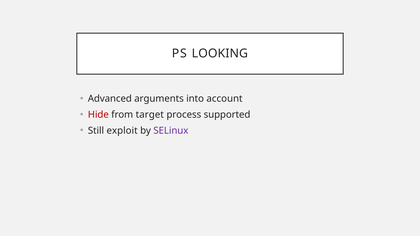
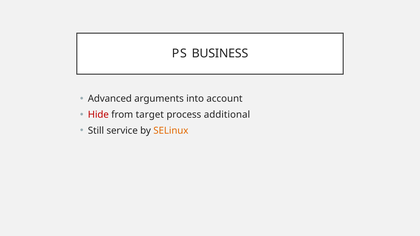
LOOKING: LOOKING -> BUSINESS
supported: supported -> additional
exploit: exploit -> service
SELinux colour: purple -> orange
